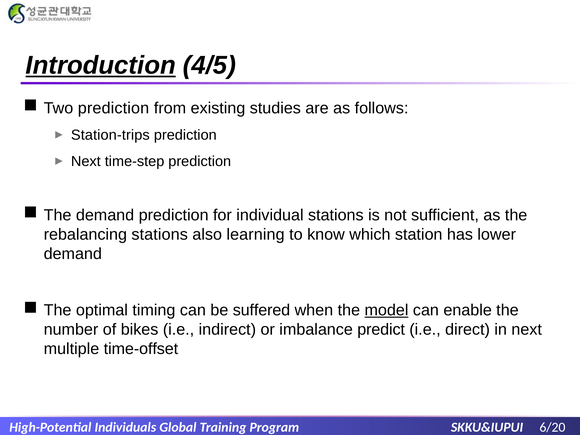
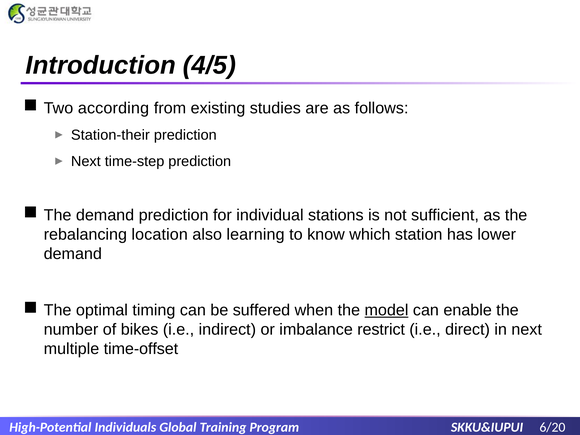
Introduction underline: present -> none
Two prediction: prediction -> according
Station-trips: Station-trips -> Station-their
rebalancing stations: stations -> location
predict: predict -> restrict
